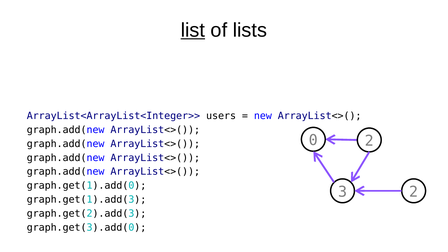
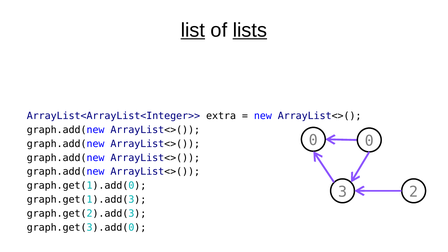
lists underline: none -> present
users: users -> extra
0 2: 2 -> 0
